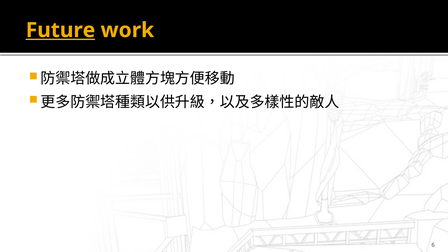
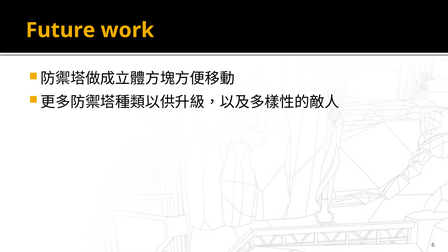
Future underline: present -> none
